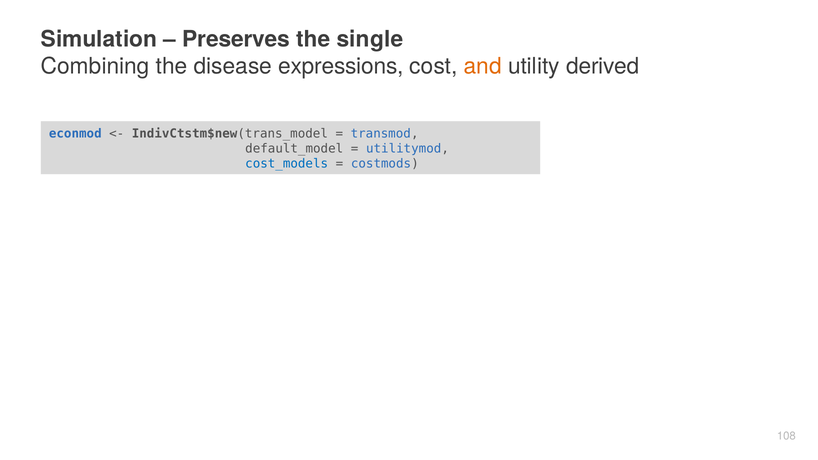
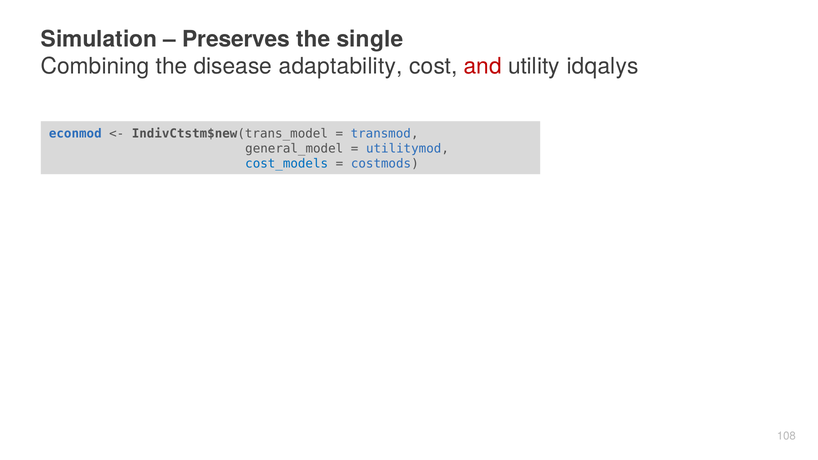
expressions: expressions -> adaptability
and colour: orange -> red
derived: derived -> idqalys
default_model: default_model -> general_model
